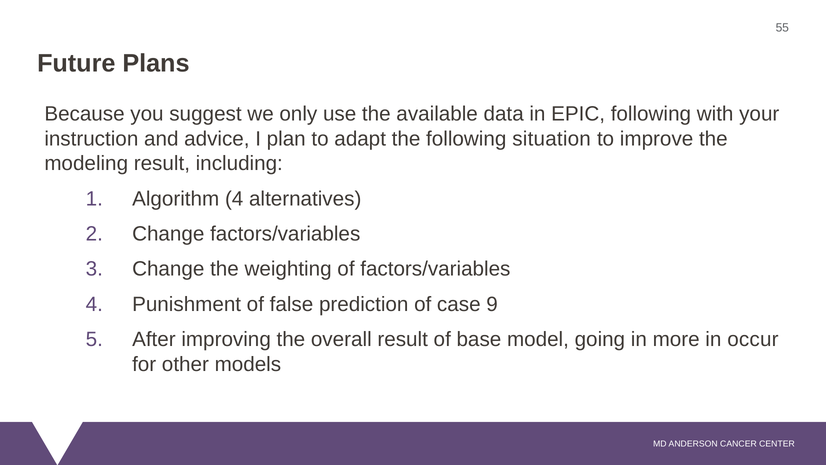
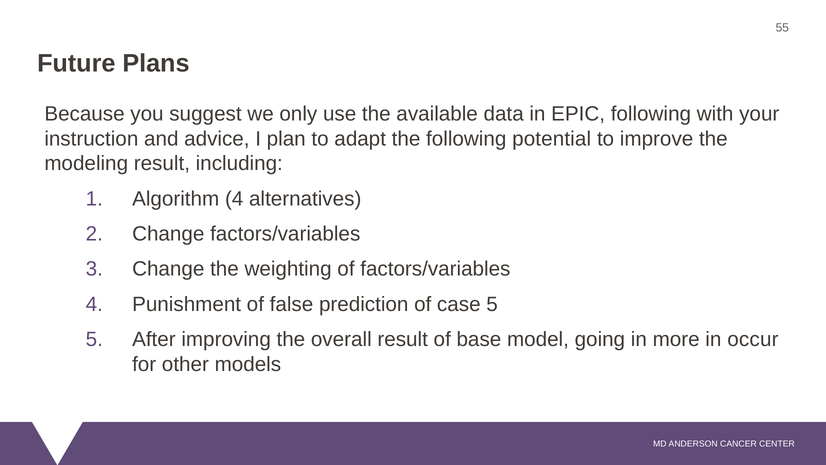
situation: situation -> potential
case 9: 9 -> 5
